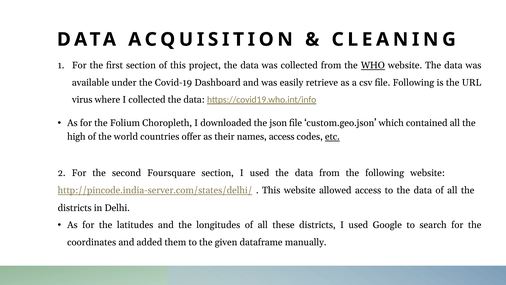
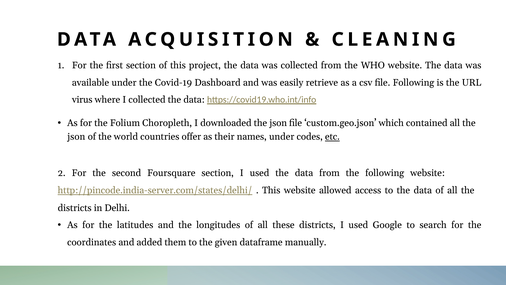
WHO underline: present -> none
high at (76, 137): high -> json
names access: access -> under
